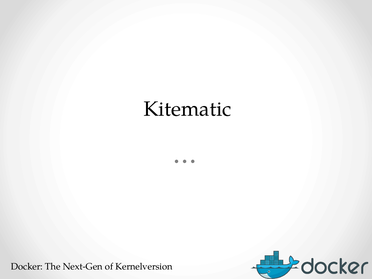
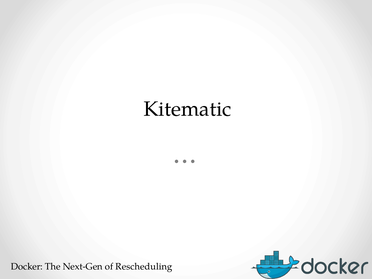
Kernelversion: Kernelversion -> Rescheduling
